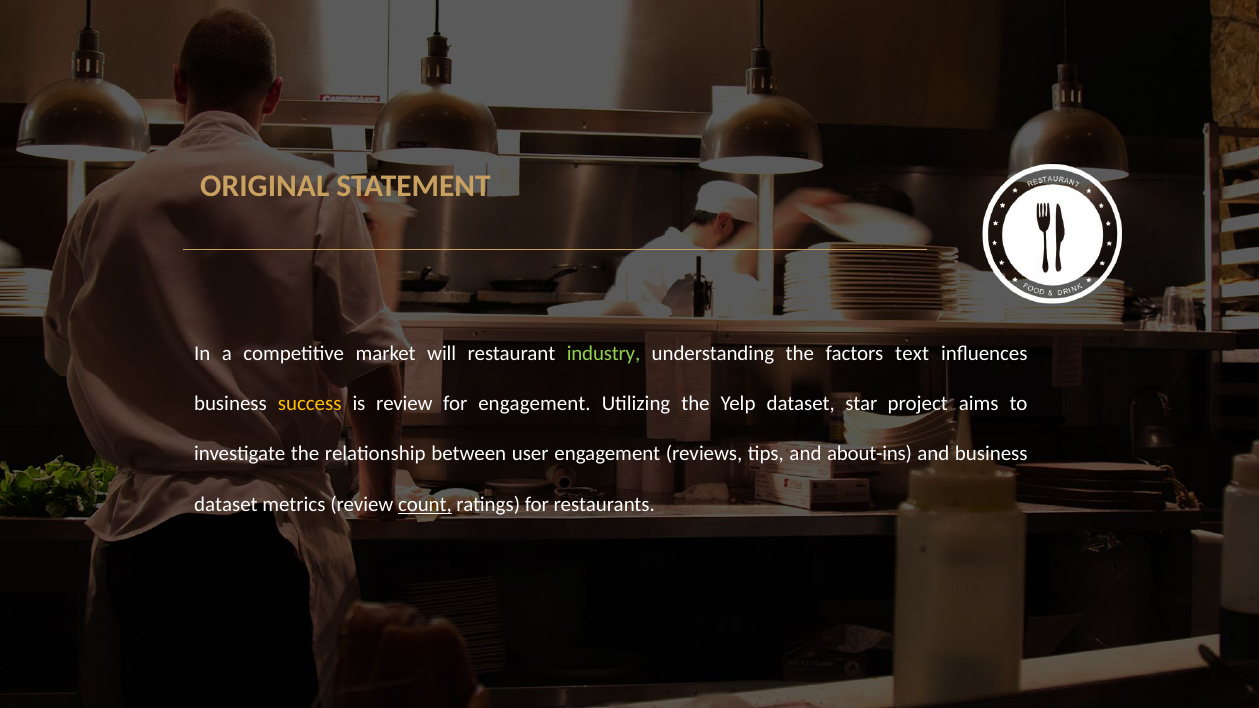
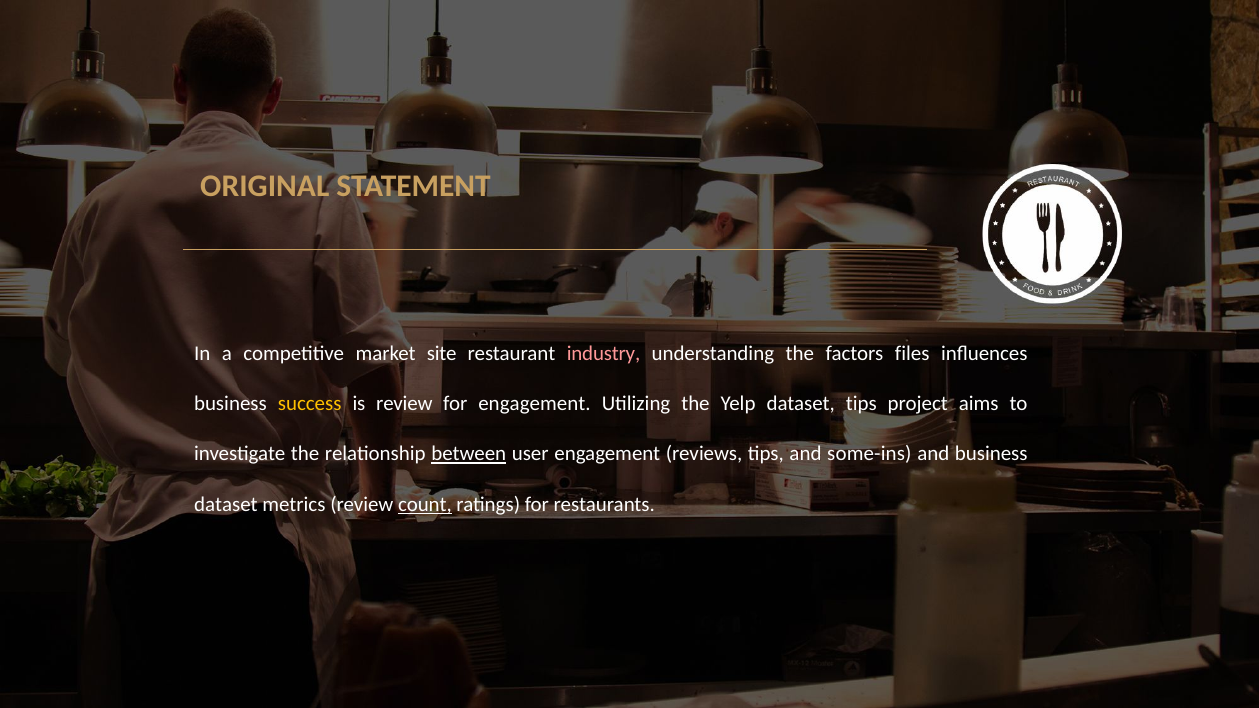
will: will -> site
industry colour: light green -> pink
text: text -> files
dataset star: star -> tips
between underline: none -> present
about-ins: about-ins -> some-ins
